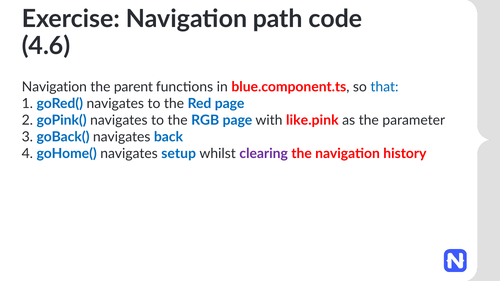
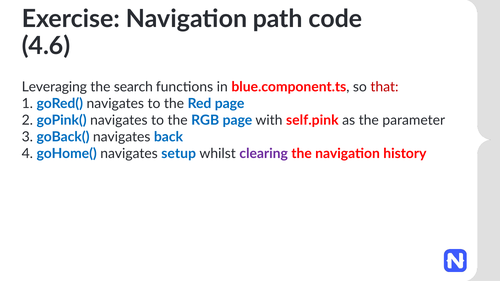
Navigation at (54, 87): Navigation -> Leveraging
parent: parent -> search
that colour: blue -> red
like.pink: like.pink -> self.pink
